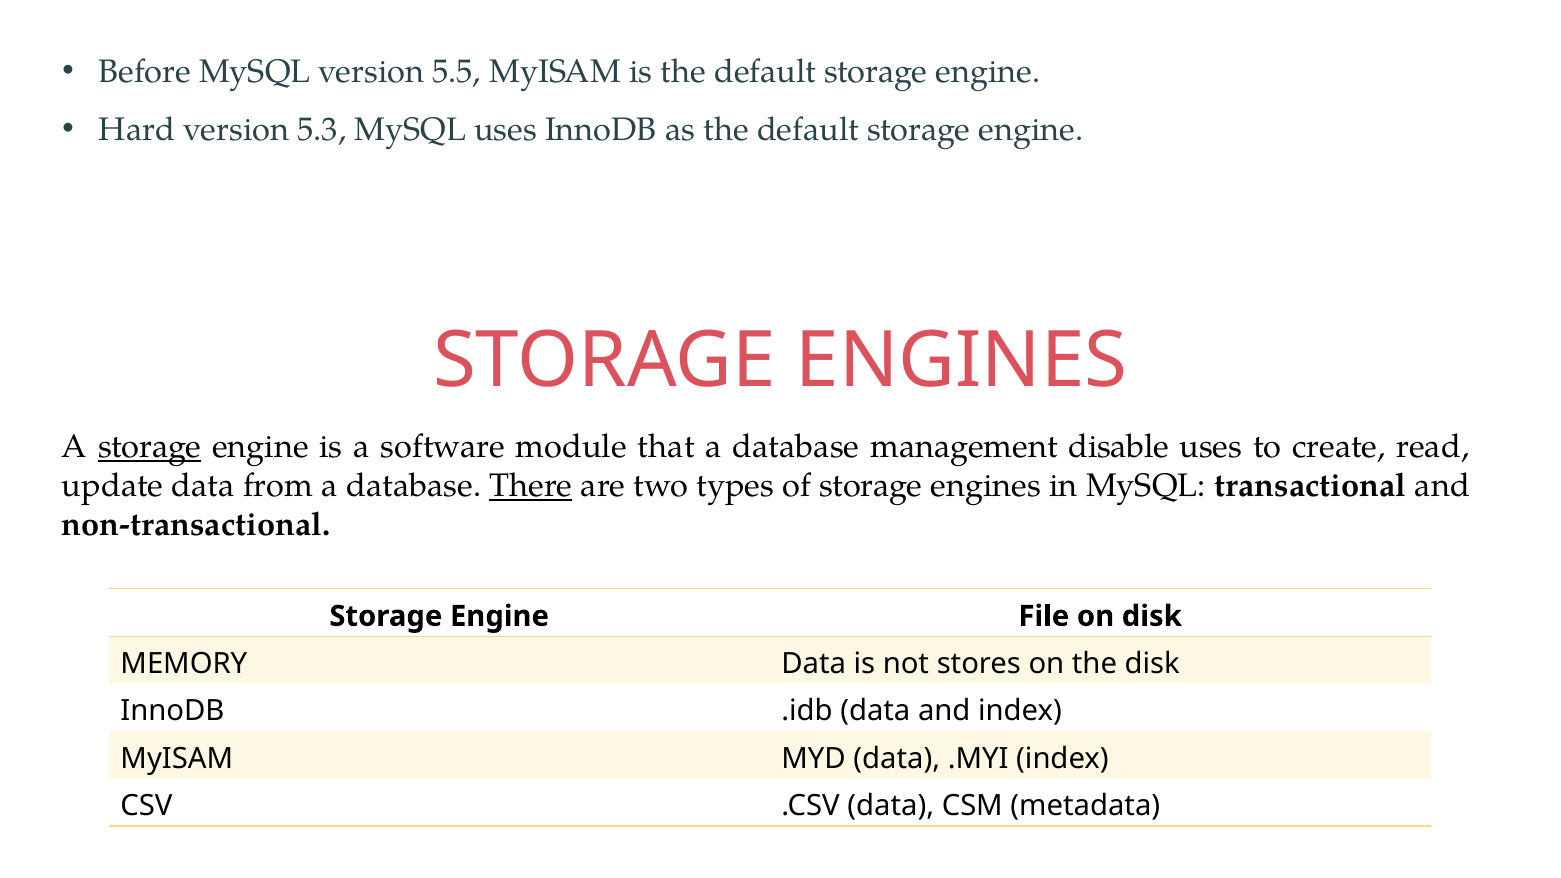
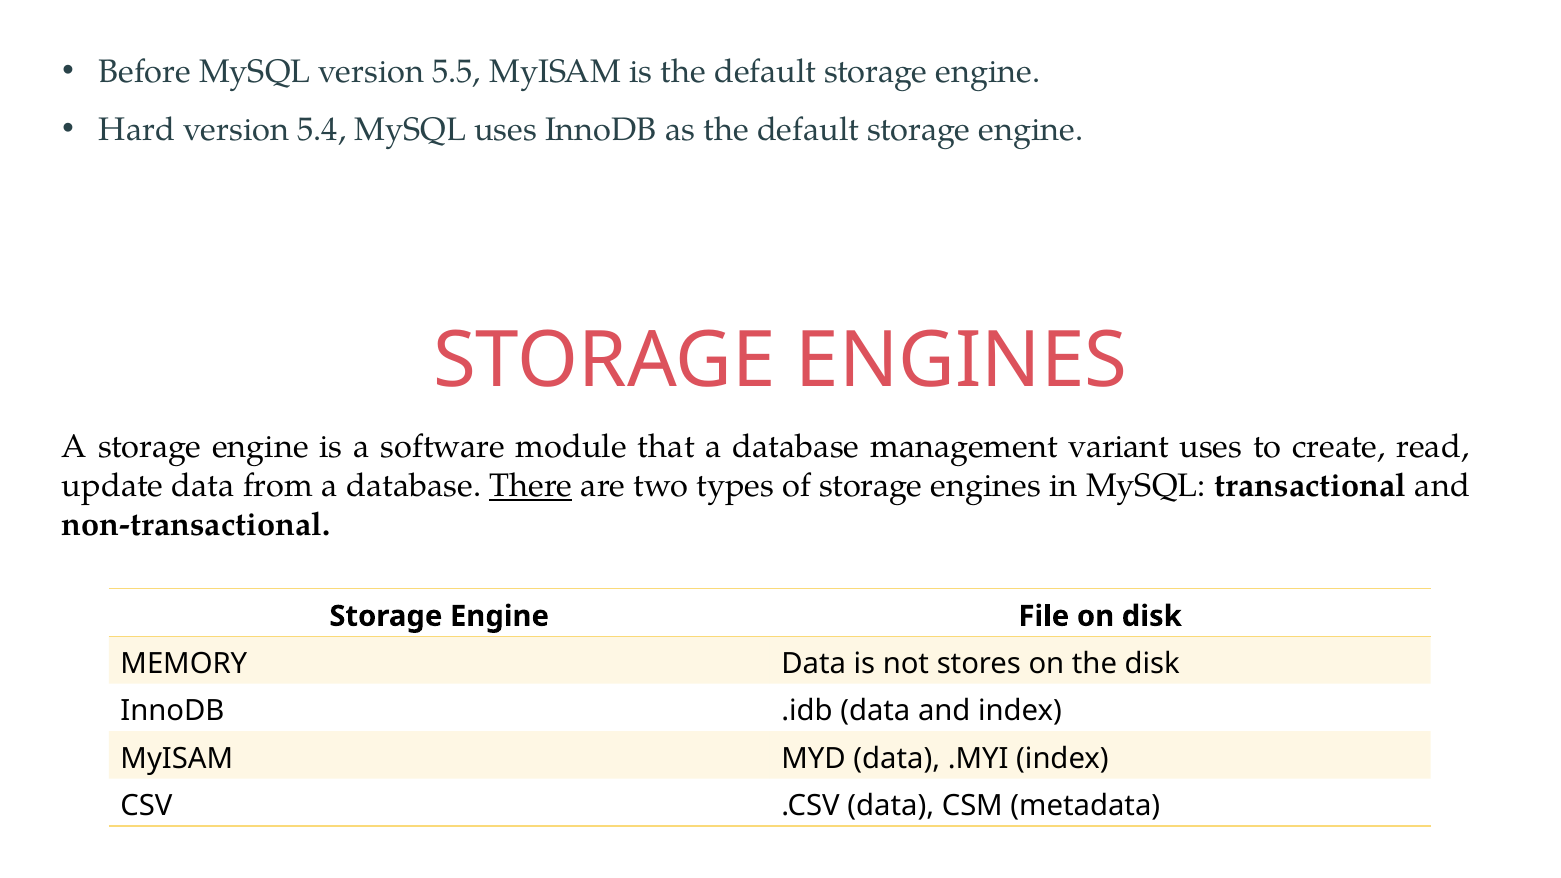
5.3: 5.3 -> 5.4
storage at (150, 447) underline: present -> none
disable: disable -> variant
